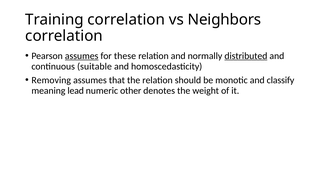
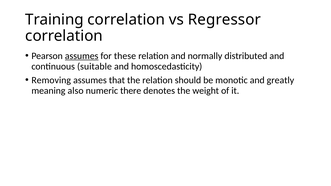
Neighbors: Neighbors -> Regressor
distributed underline: present -> none
classify: classify -> greatly
lead: lead -> also
other: other -> there
